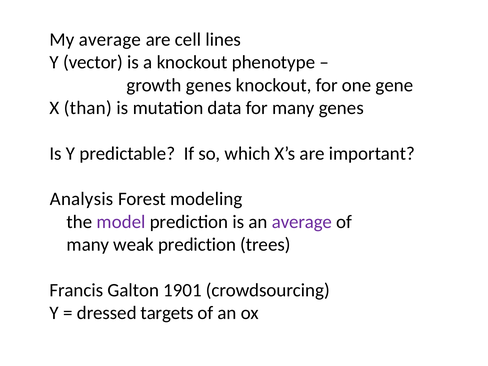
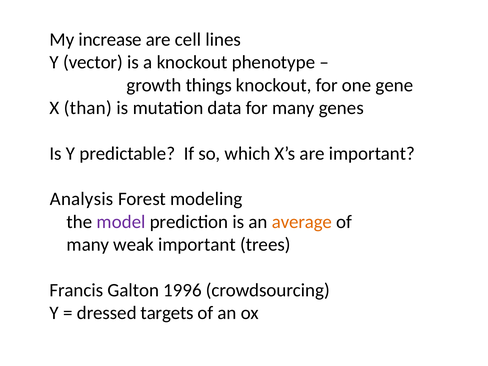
My average: average -> increase
growth genes: genes -> things
average at (302, 222) colour: purple -> orange
weak prediction: prediction -> important
1901: 1901 -> 1996
